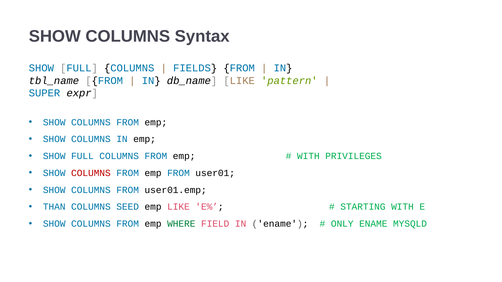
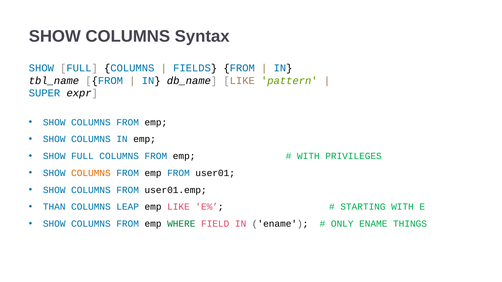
COLUMNS at (91, 173) colour: red -> orange
SEED: SEED -> LEAP
MYSQLD: MYSQLD -> THINGS
